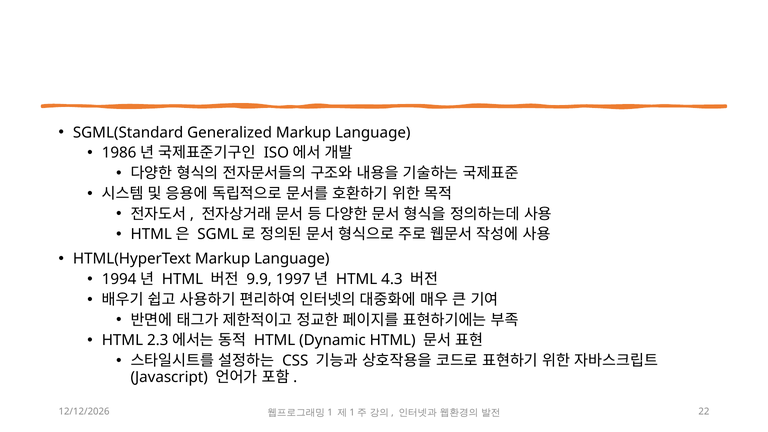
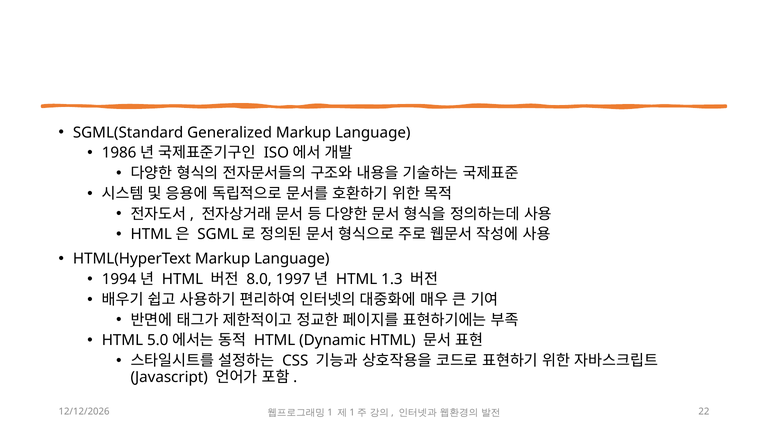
9.9: 9.9 -> 8.0
4.3: 4.3 -> 1.3
2.3: 2.3 -> 5.0
